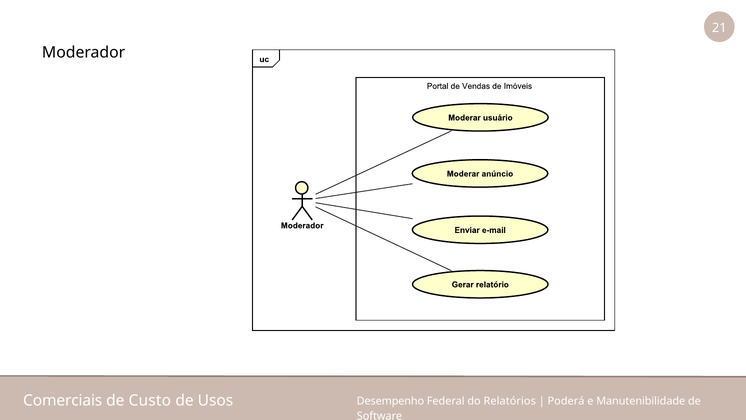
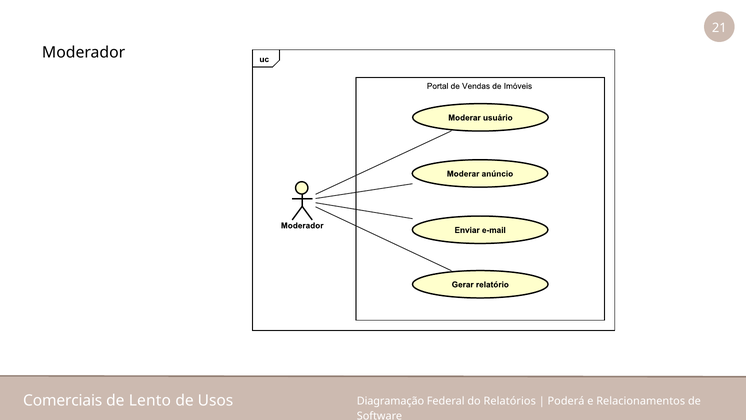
Custo: Custo -> Lento
Desempenho: Desempenho -> Diagramação
Manutenibilidade: Manutenibilidade -> Relacionamentos
